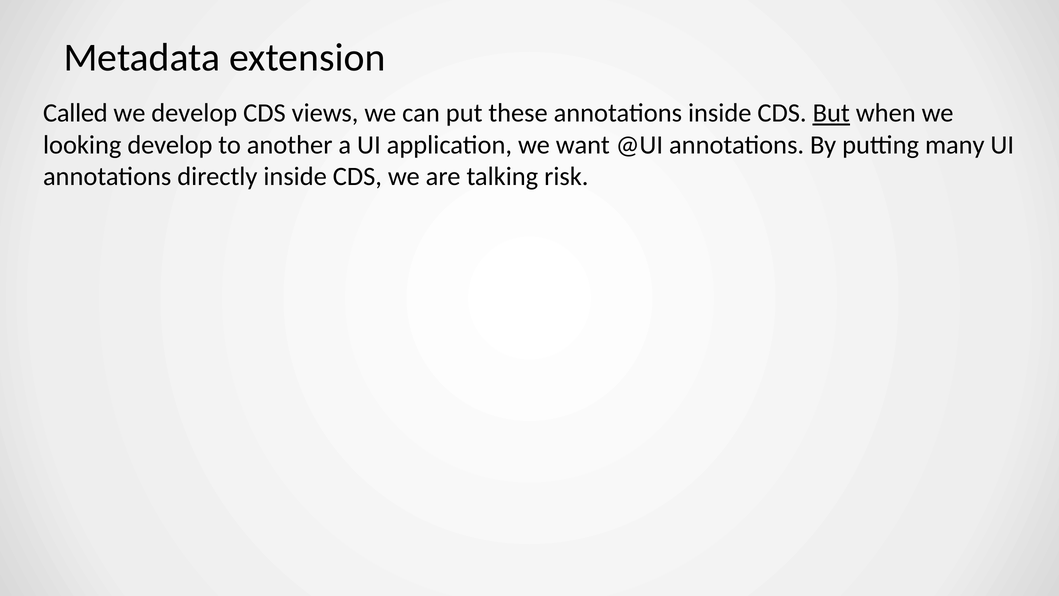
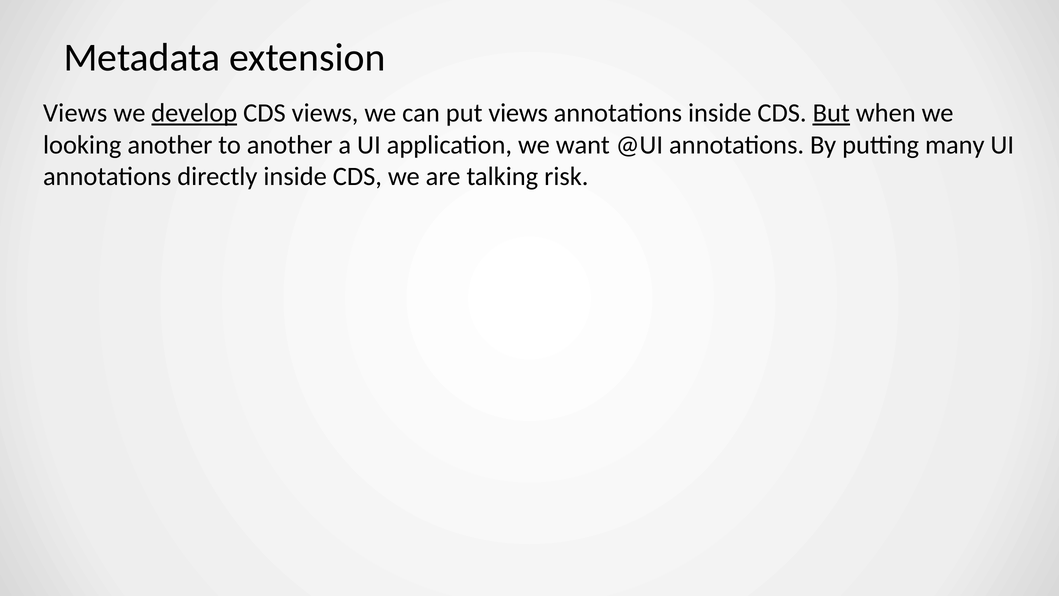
Called at (75, 113): Called -> Views
develop at (194, 113) underline: none -> present
put these: these -> views
looking develop: develop -> another
